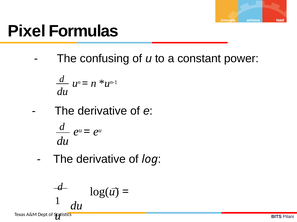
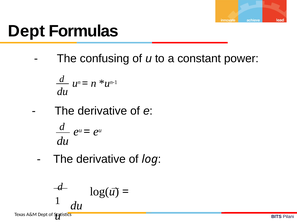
Pixel at (27, 31): Pixel -> Dept
